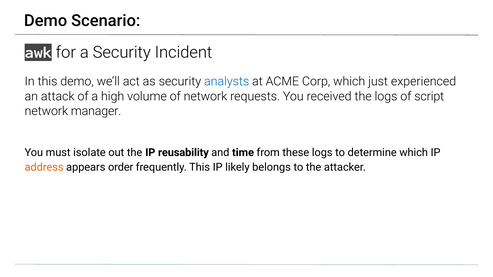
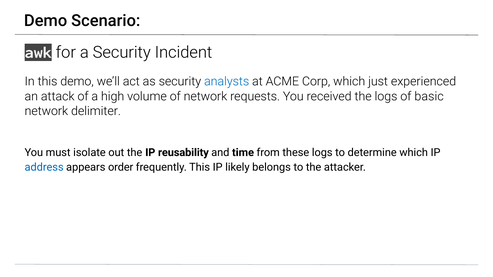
script: script -> basic
manager: manager -> delimiter
address colour: orange -> blue
